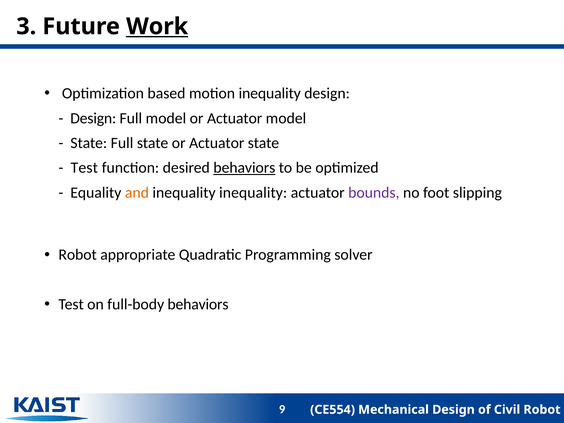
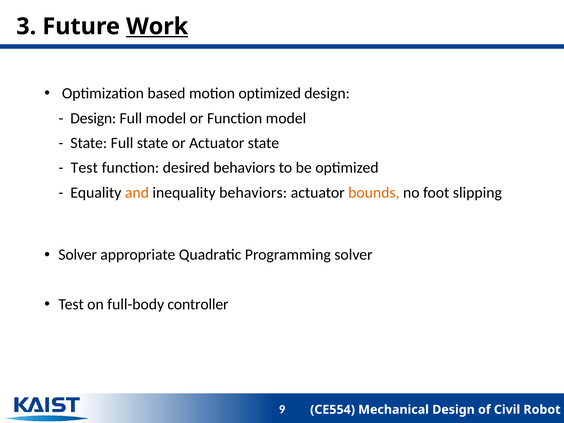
motion inequality: inequality -> optimized
model or Actuator: Actuator -> Function
behaviors at (244, 168) underline: present -> none
inequality inequality: inequality -> behaviors
bounds colour: purple -> orange
Robot at (78, 255): Robot -> Solver
full-body behaviors: behaviors -> controller
